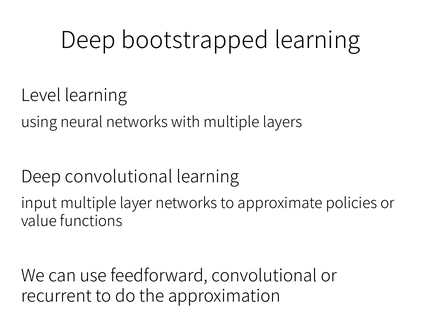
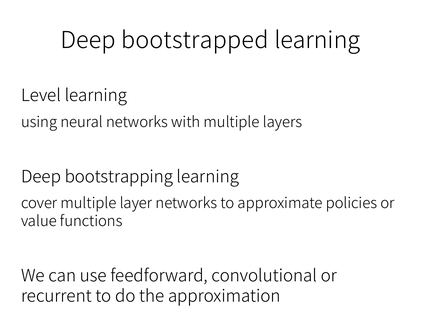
Deep convolutional: convolutional -> bootstrapping
input: input -> cover
